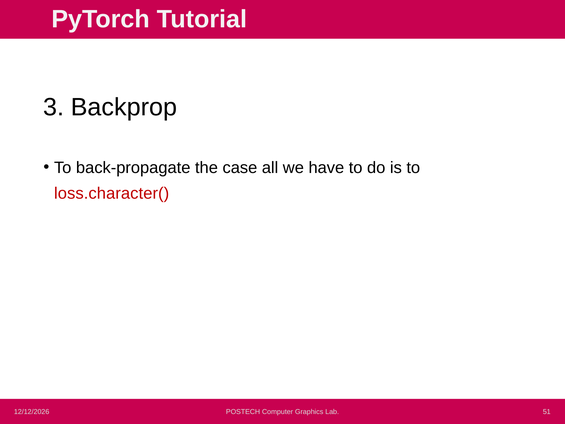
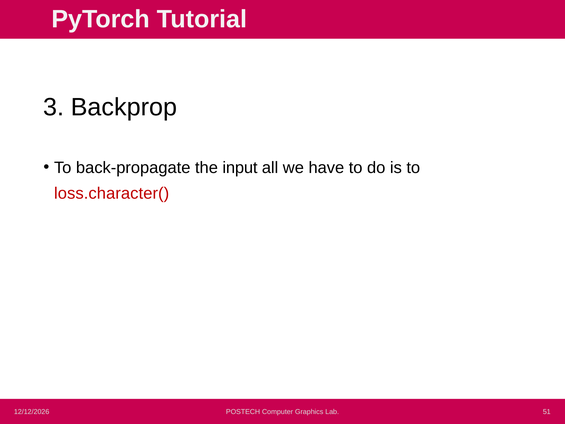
case: case -> input
